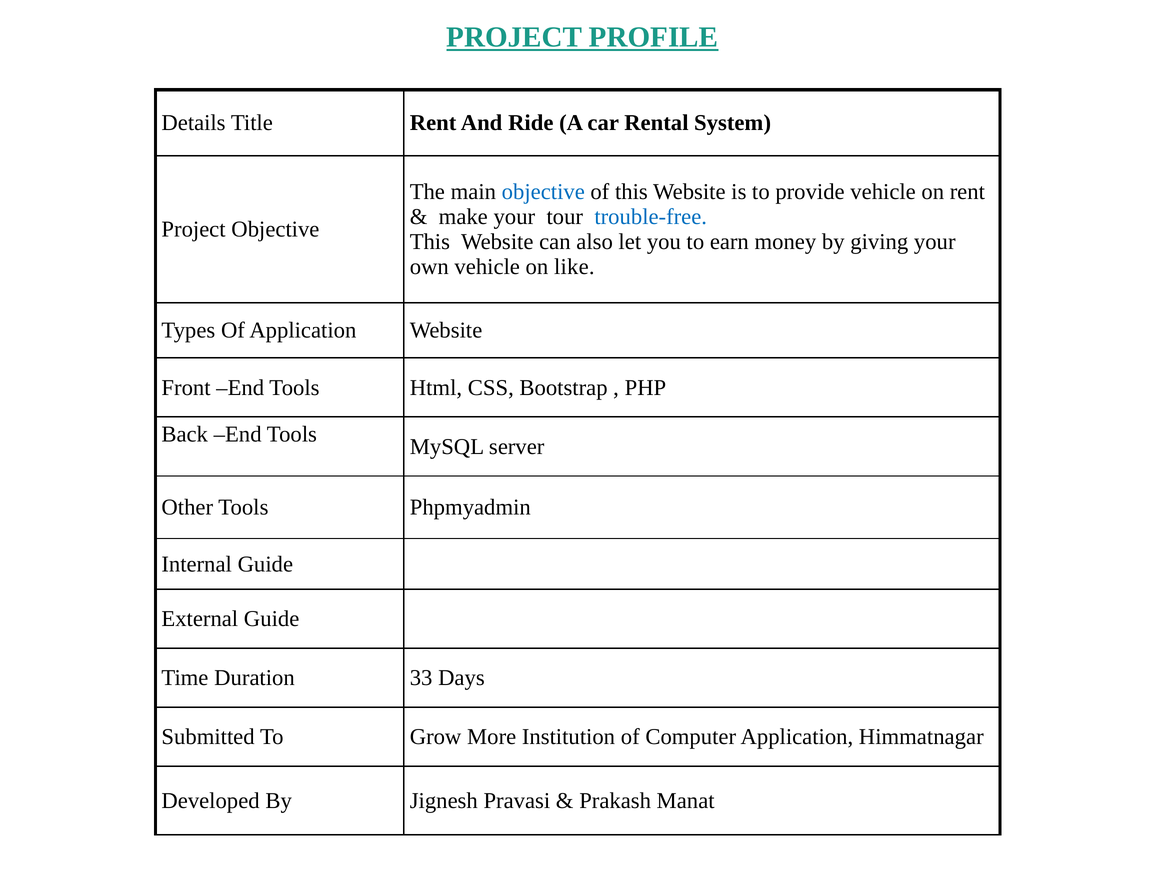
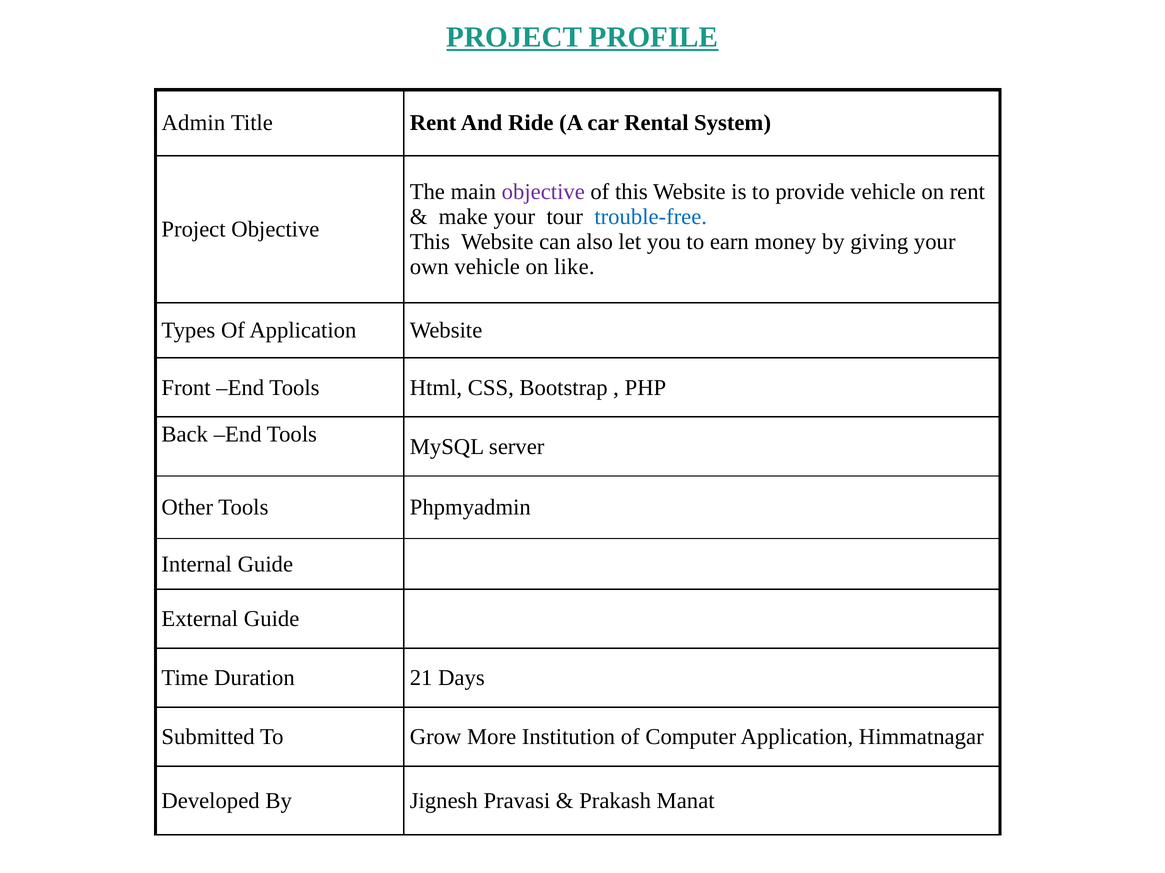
Details: Details -> Admin
objective at (543, 192) colour: blue -> purple
33: 33 -> 21
